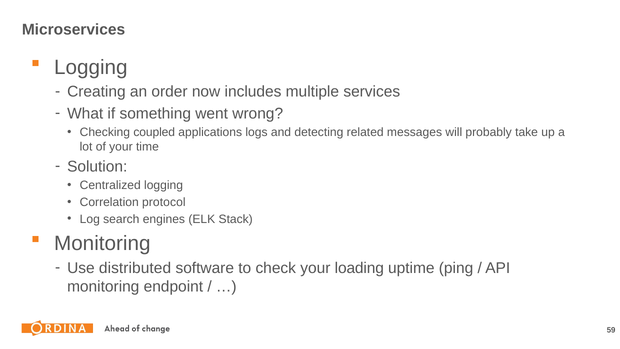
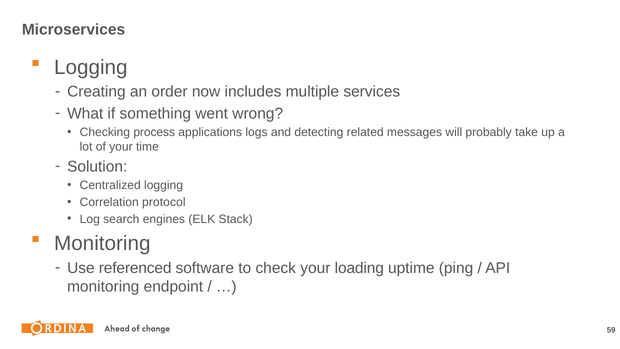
coupled: coupled -> process
distributed: distributed -> referenced
